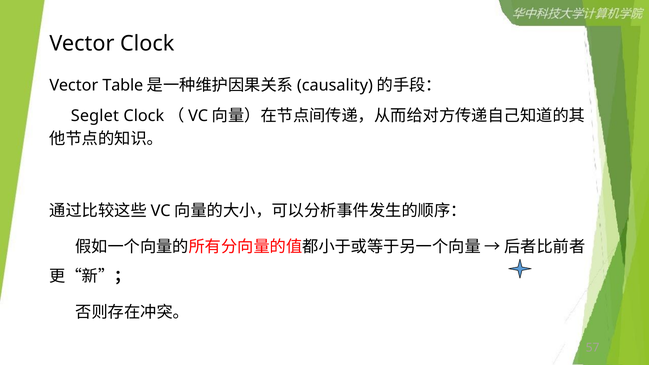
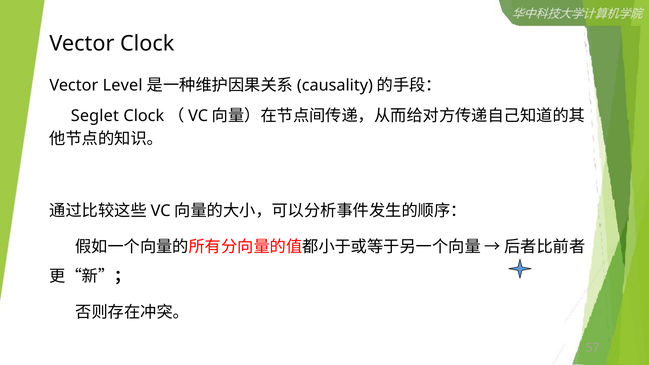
Table: Table -> Level
